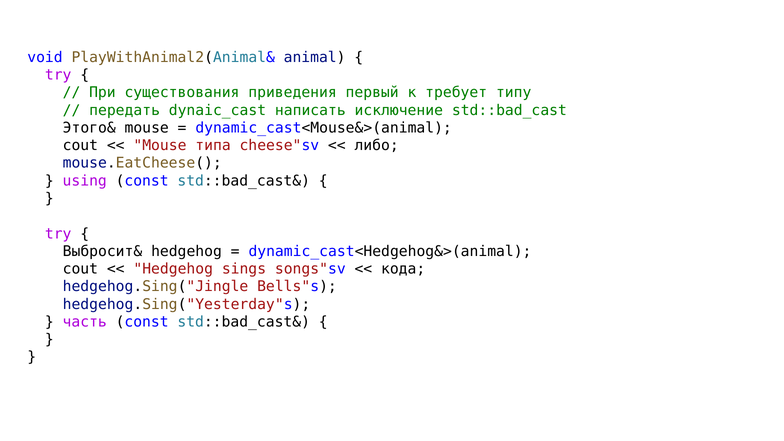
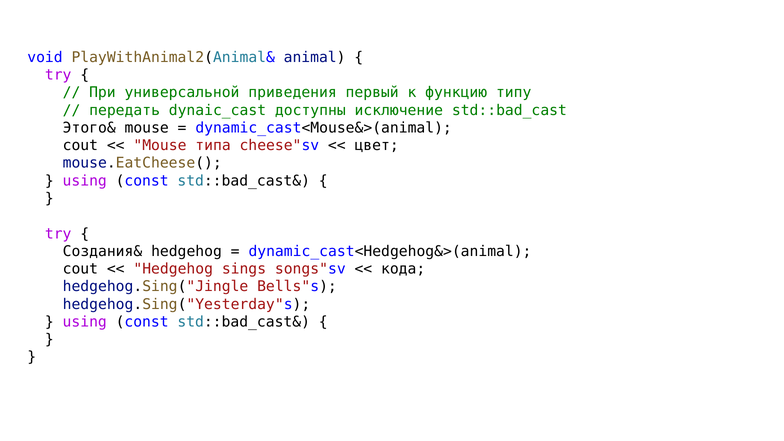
существования: существования -> универсальной
требует: требует -> функцию
написать: написать -> доступны
либо: либо -> цвет
Выбросит&: Выбросит& -> Создания&
часть at (85, 322): часть -> using
